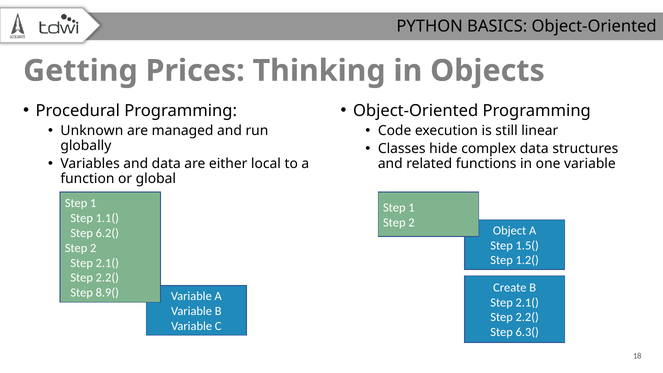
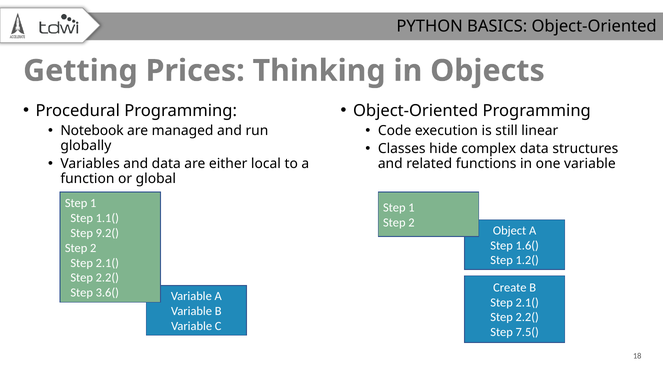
Unknown: Unknown -> Notebook
6.2(: 6.2( -> 9.2(
1.5(: 1.5( -> 1.6(
8.9(: 8.9( -> 3.6(
6.3(: 6.3( -> 7.5(
